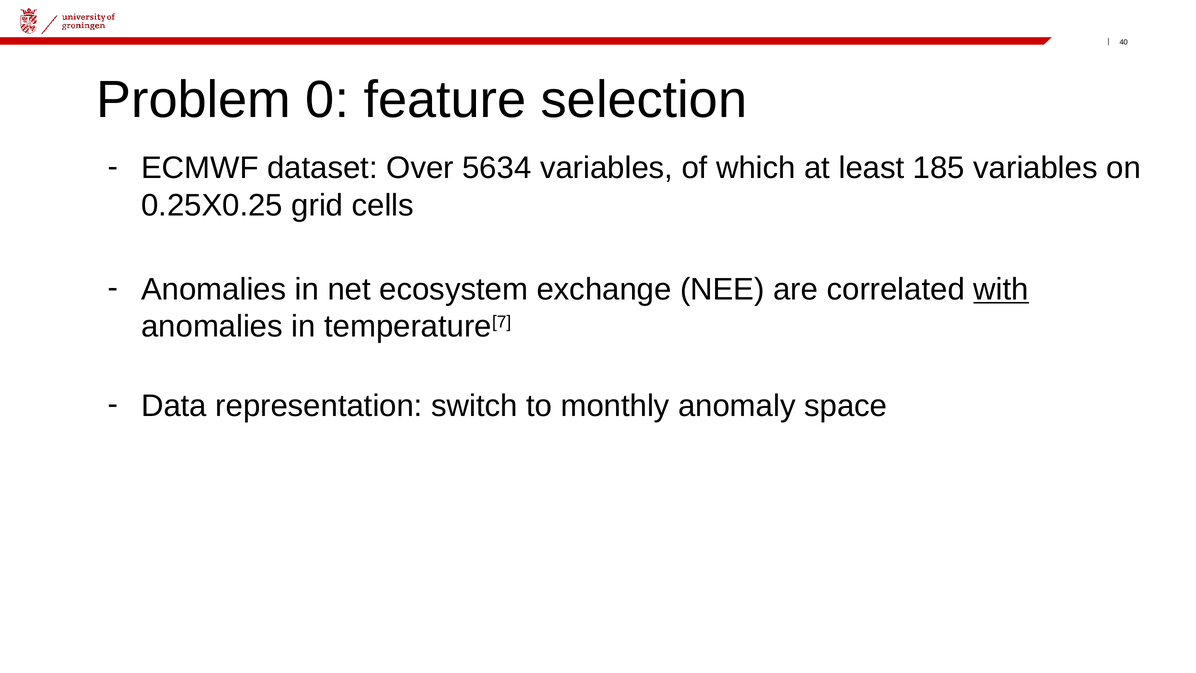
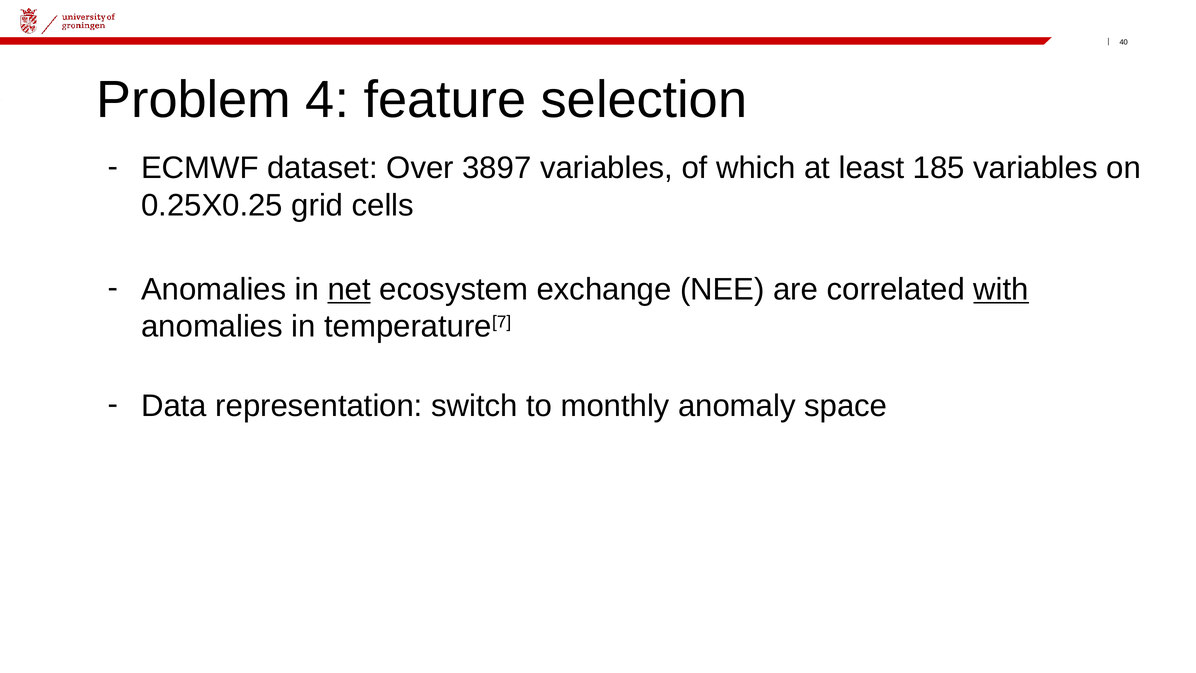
0: 0 -> 4
5634: 5634 -> 3897
net underline: none -> present
